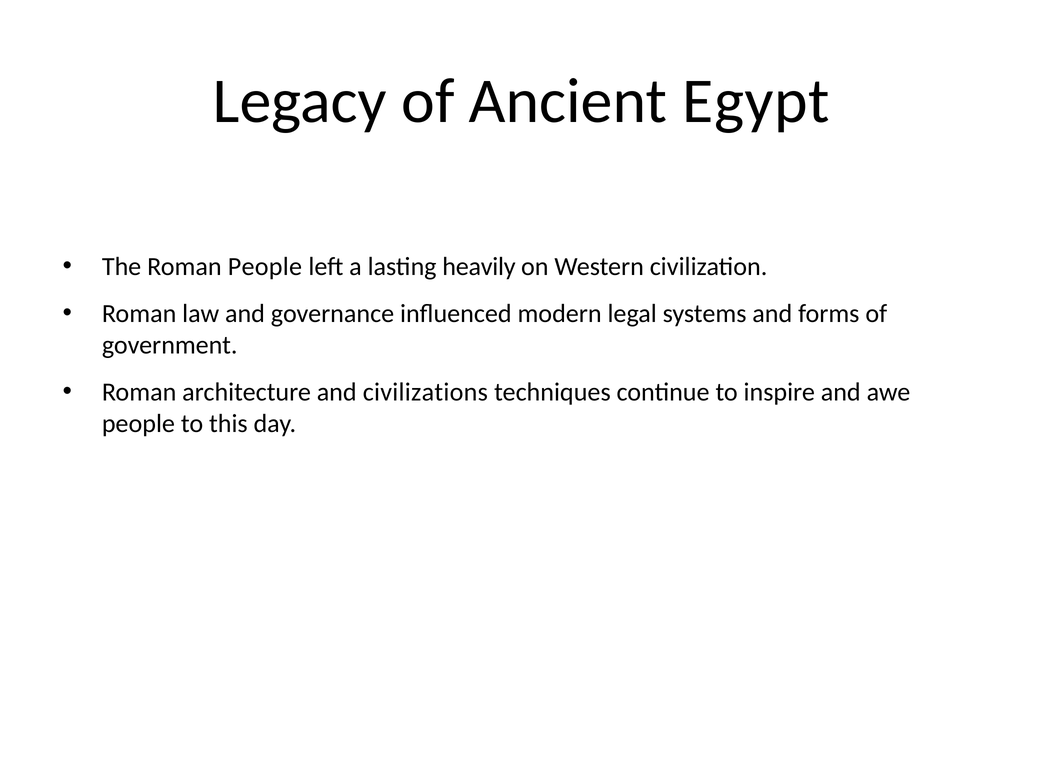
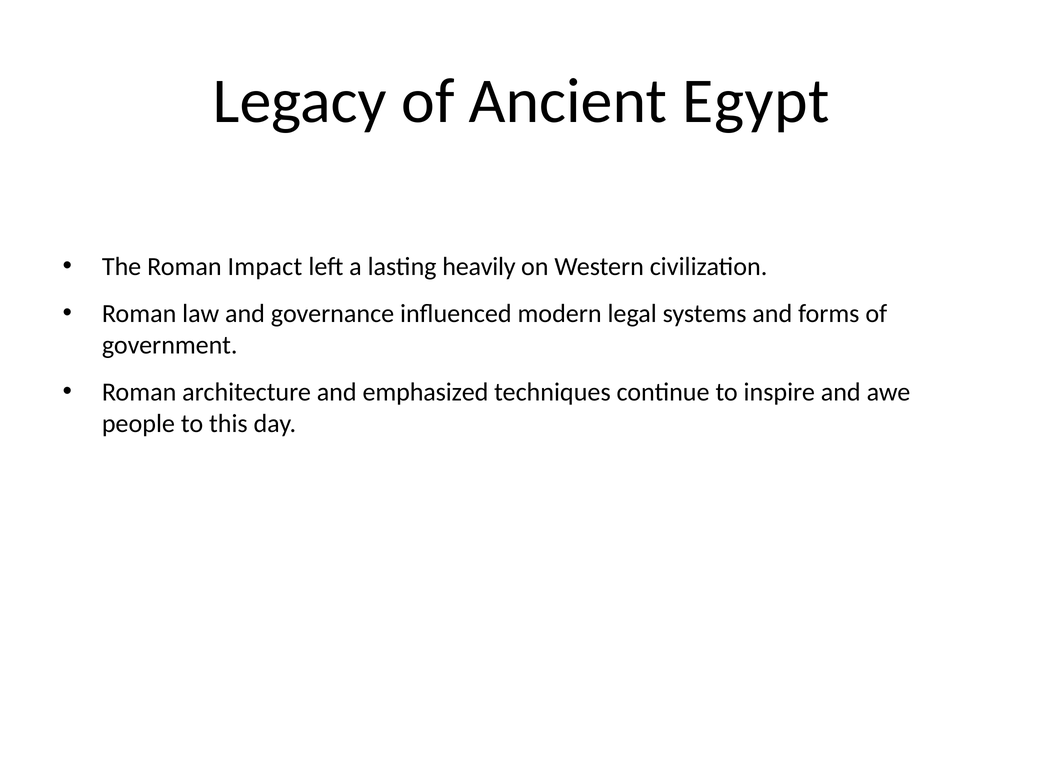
Roman People: People -> Impact
civilizations: civilizations -> emphasized
